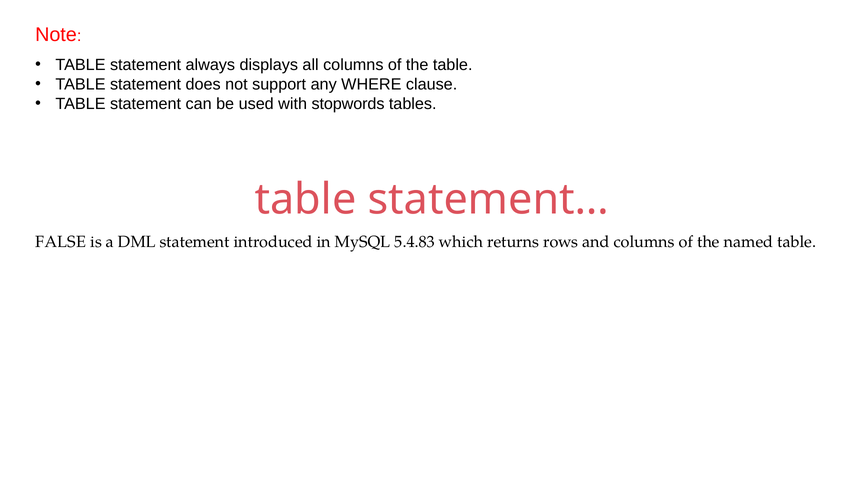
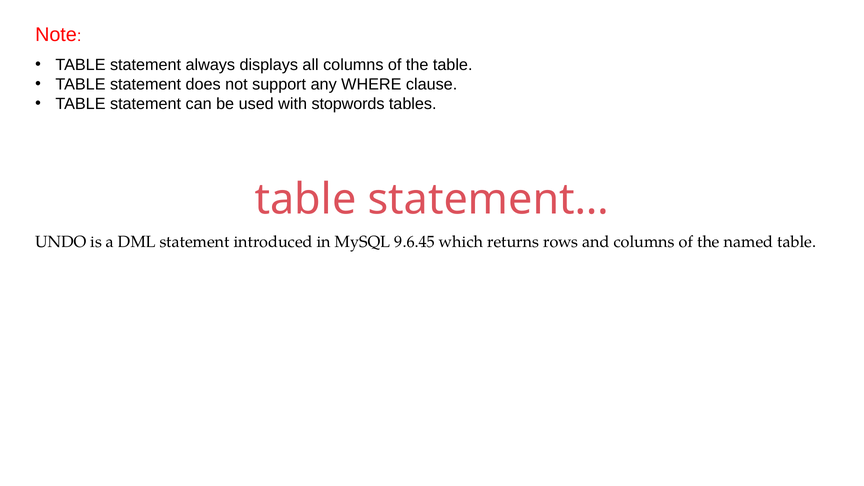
FALSE: FALSE -> UNDO
5.4.83: 5.4.83 -> 9.6.45
